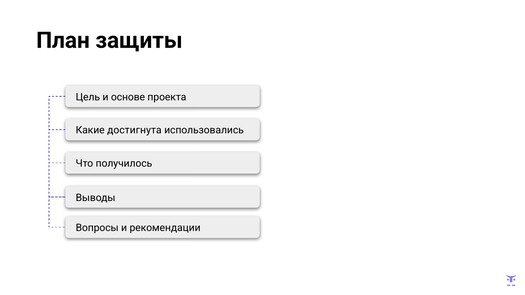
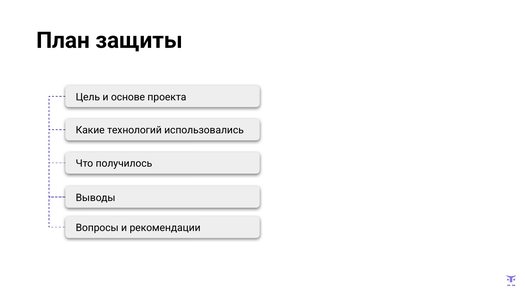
достигнута: достигнута -> технологий
